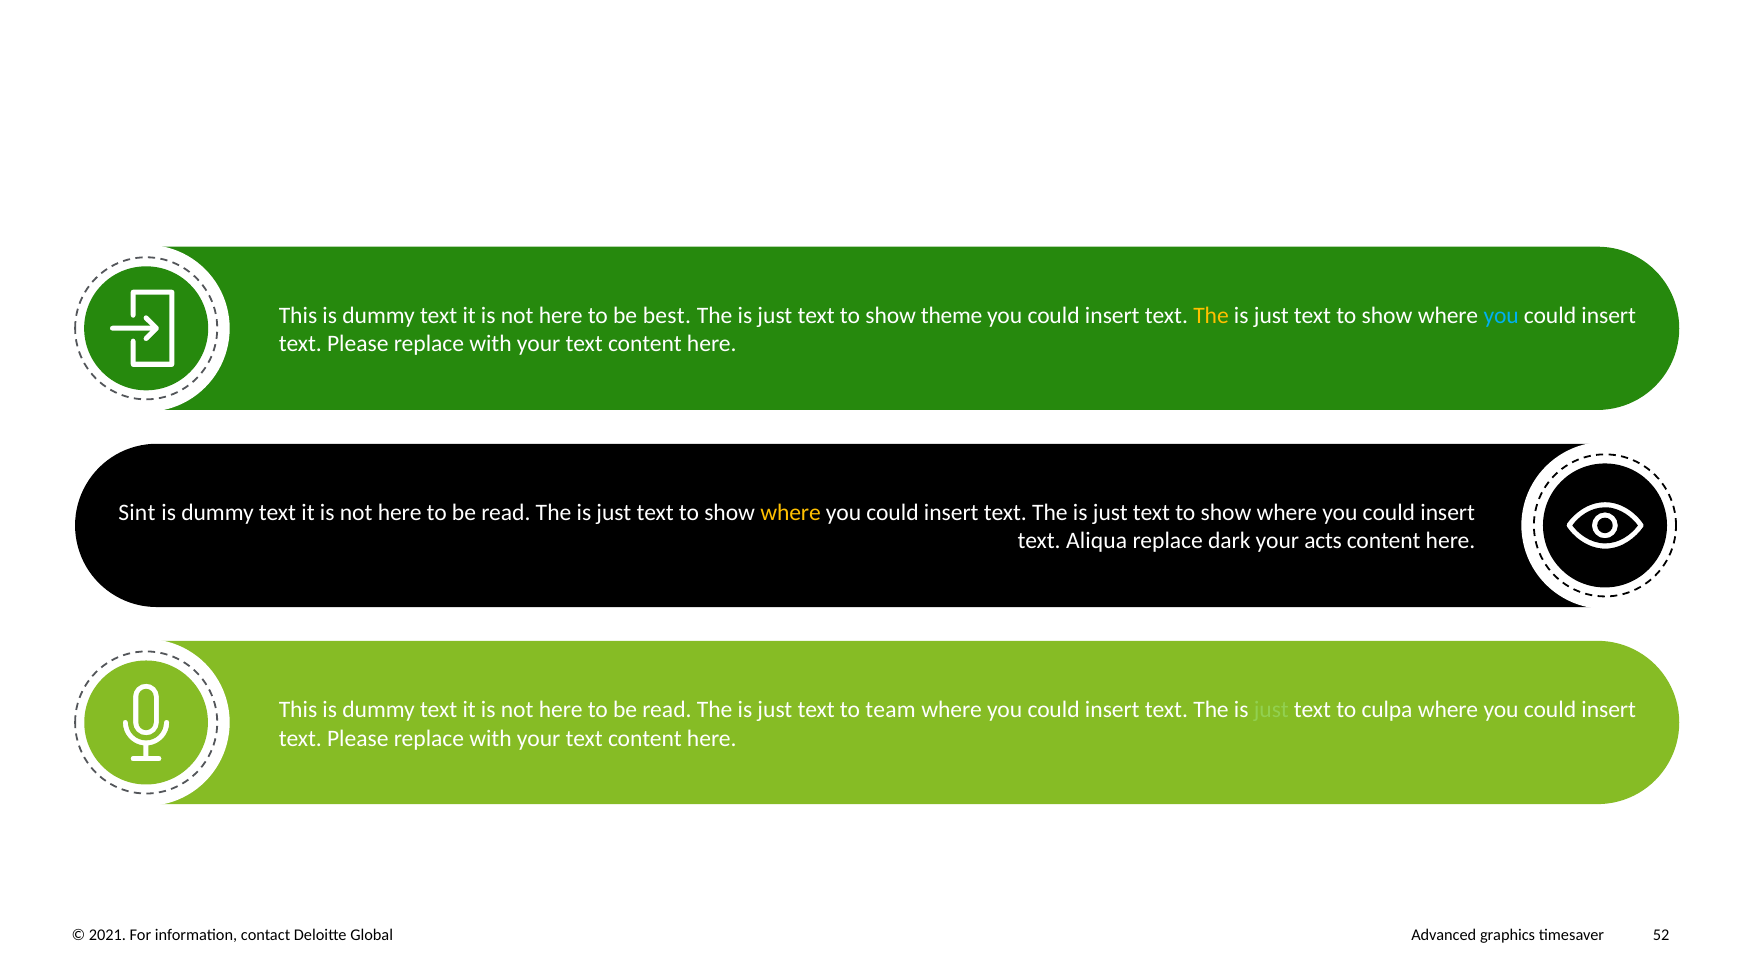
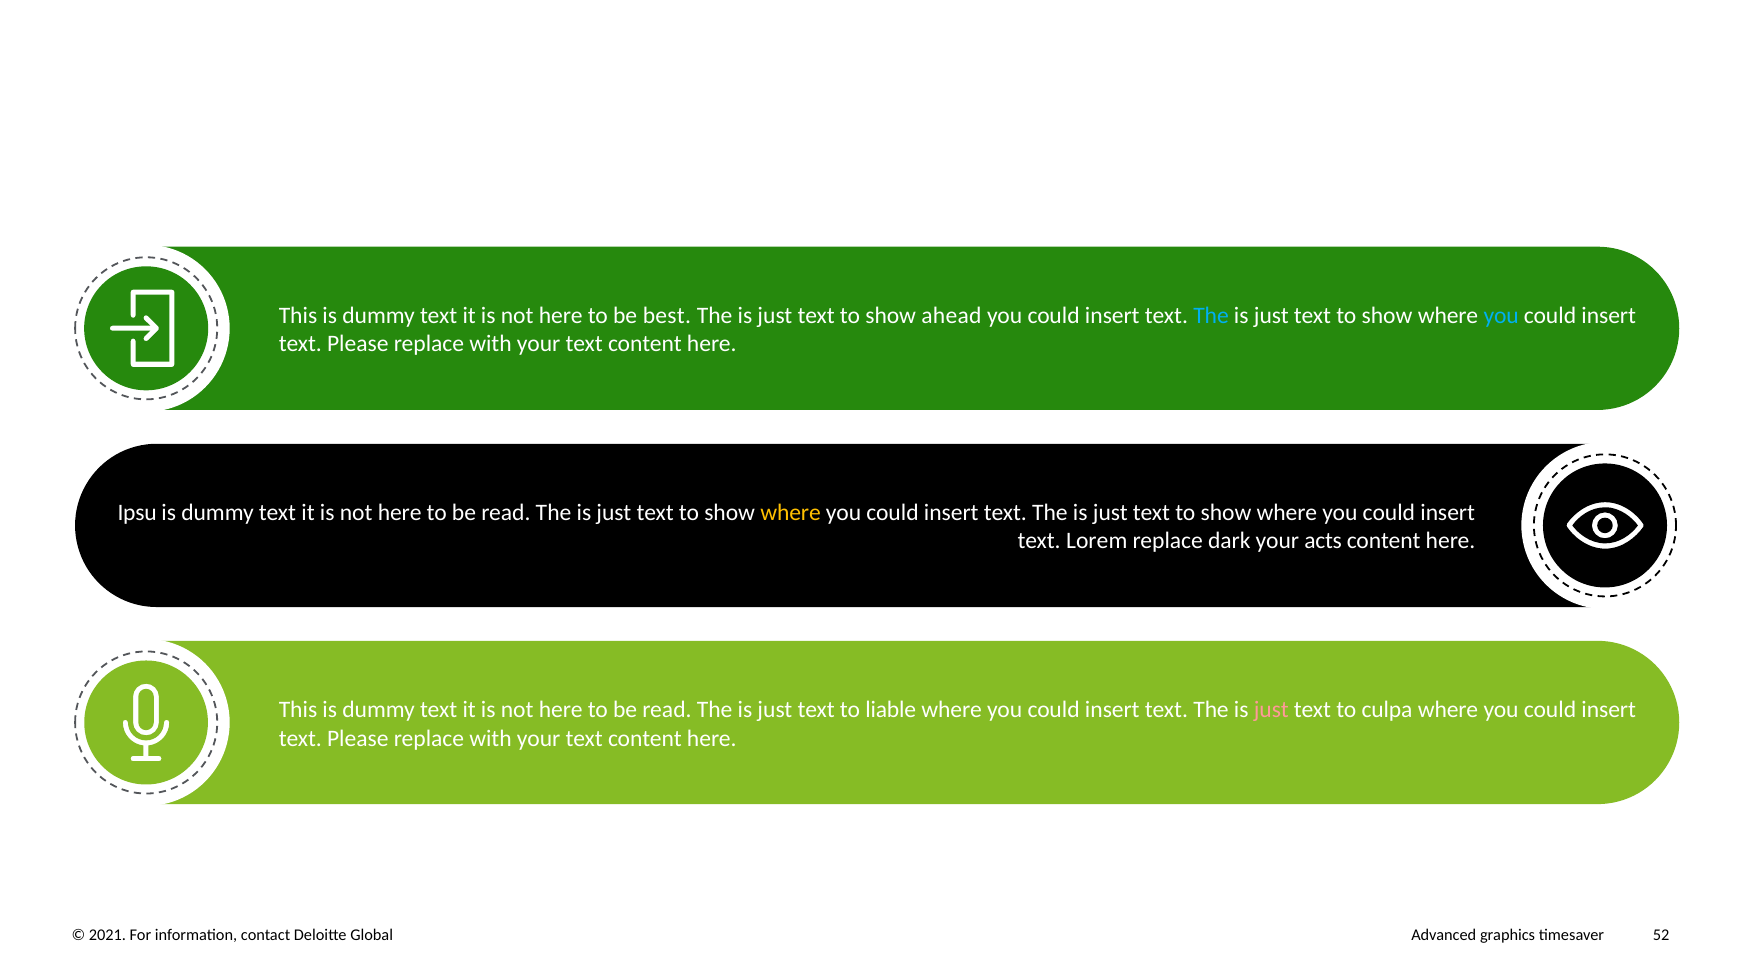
theme: theme -> ahead
The at (1211, 316) colour: yellow -> light blue
Sint: Sint -> Ipsu
Aliqua: Aliqua -> Lorem
team: team -> liable
just at (1271, 710) colour: light green -> pink
